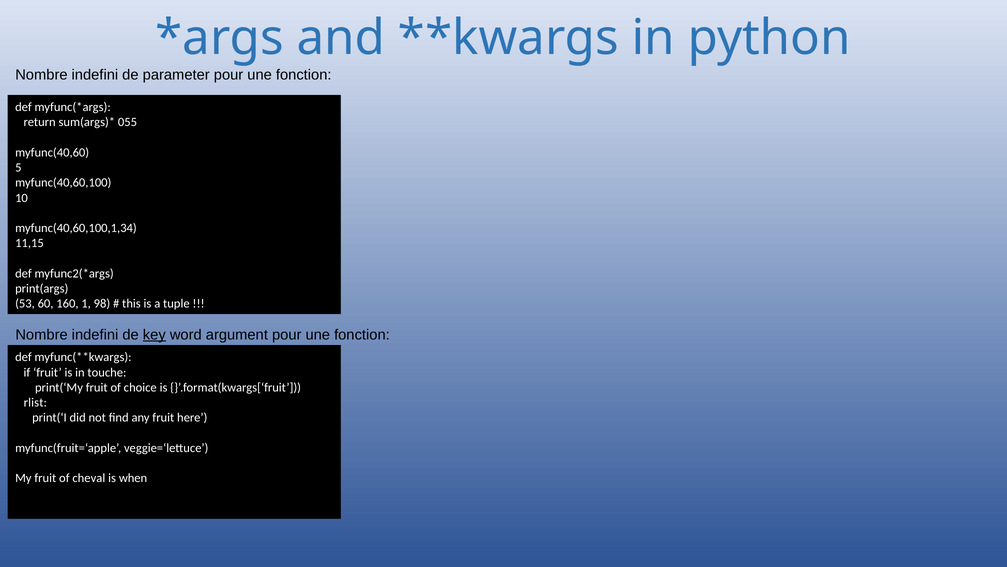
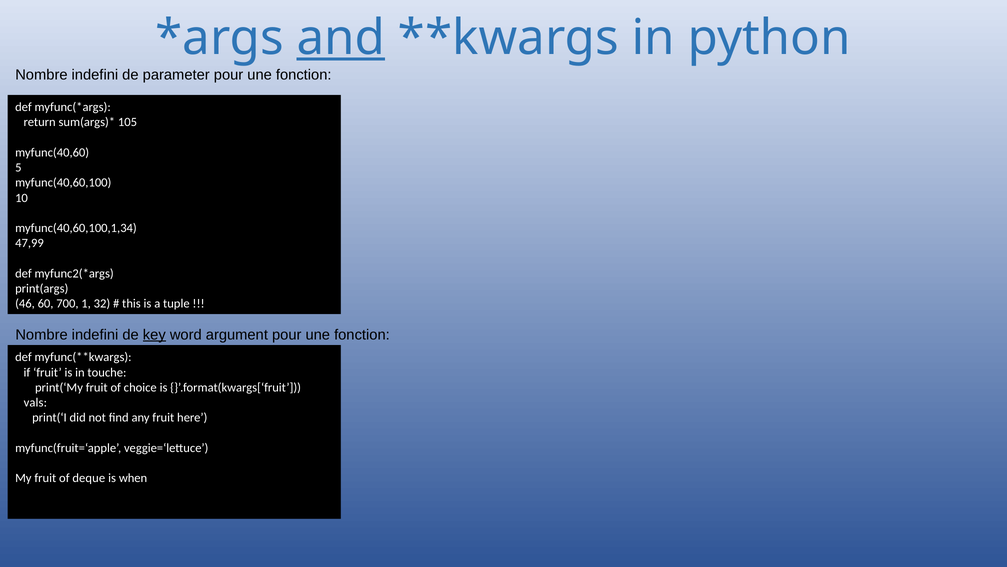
and underline: none -> present
055: 055 -> 105
11,15: 11,15 -> 47,99
53: 53 -> 46
160: 160 -> 700
98: 98 -> 32
rlist: rlist -> vals
cheval: cheval -> deque
